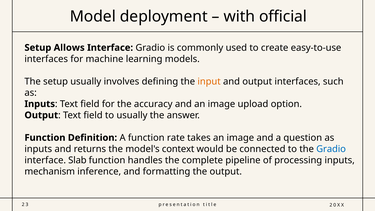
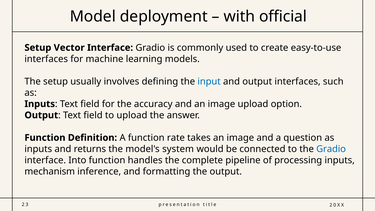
Allows: Allows -> Vector
input colour: orange -> blue
to usually: usually -> upload
context: context -> system
Slab: Slab -> Into
